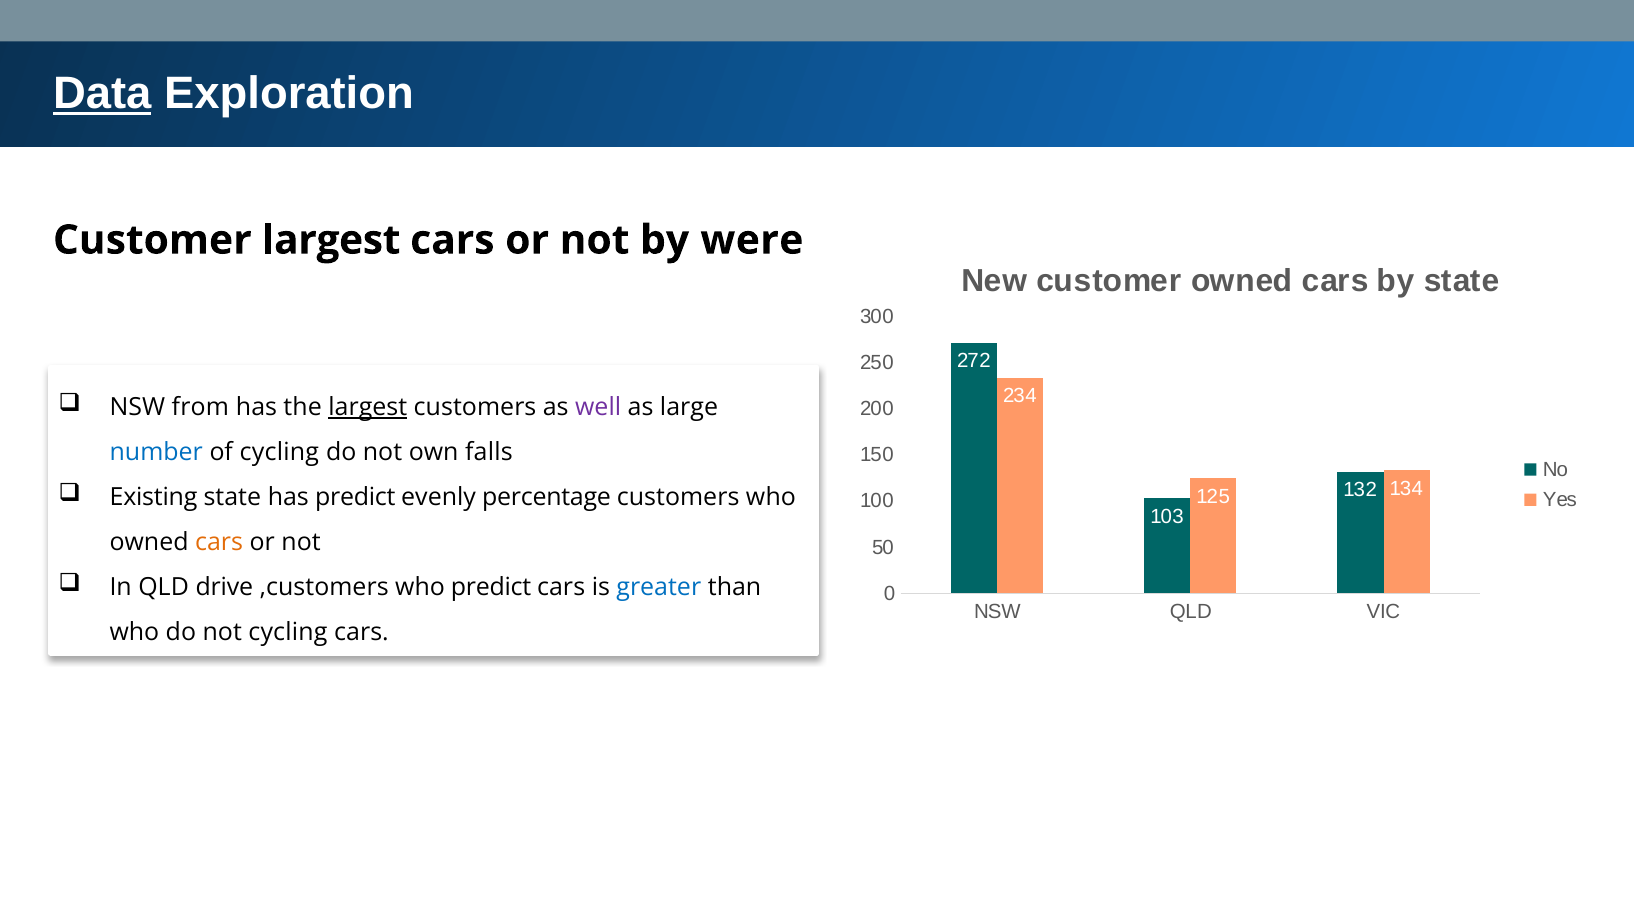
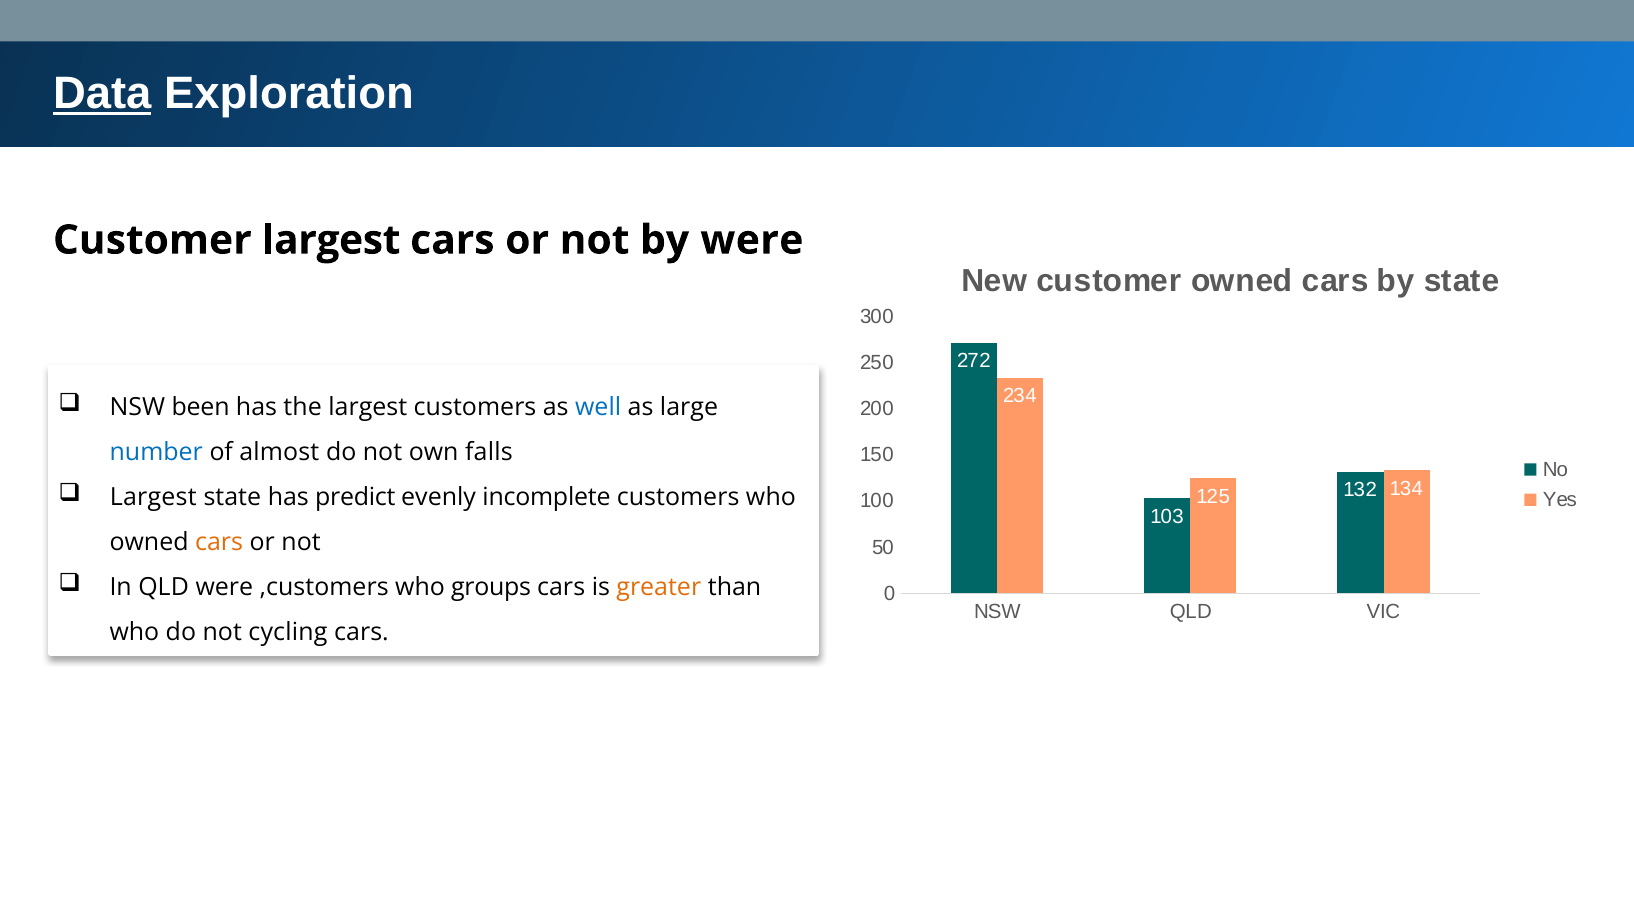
from: from -> been
largest at (368, 407) underline: present -> none
well colour: purple -> blue
of cycling: cycling -> almost
Existing at (153, 497): Existing -> Largest
percentage: percentage -> incomplete
QLD drive: drive -> were
who predict: predict -> groups
greater colour: blue -> orange
